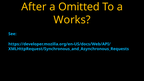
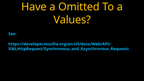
After: After -> Have
Works: Works -> Values
